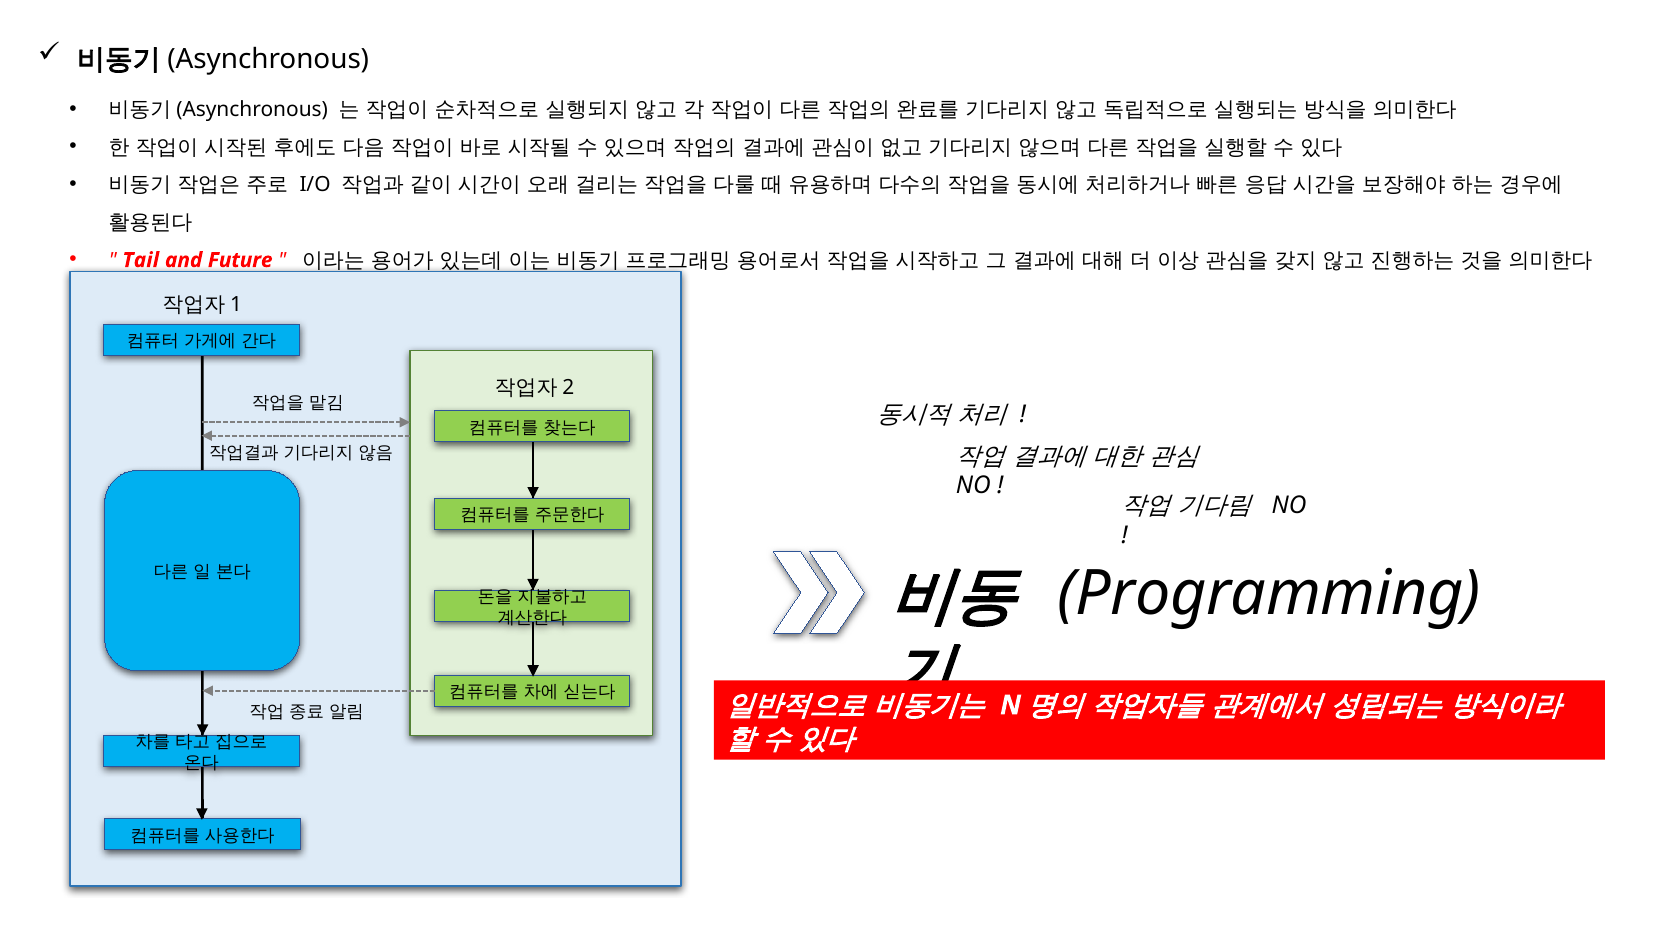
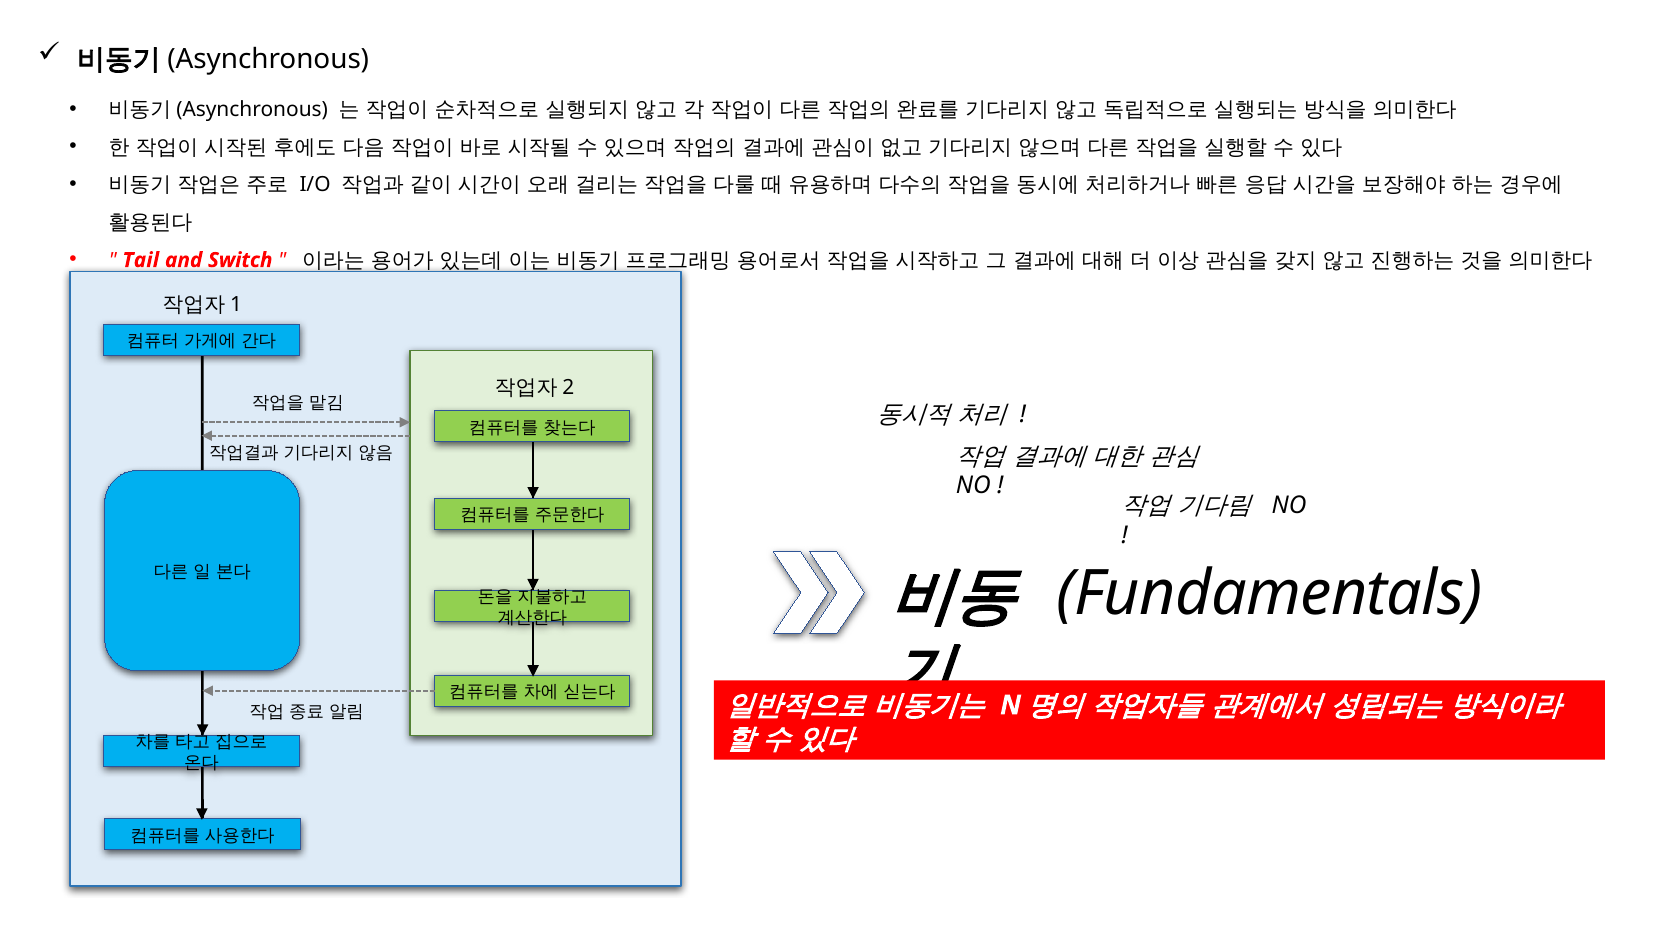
Future: Future -> Switch
Programming: Programming -> Fundamentals
